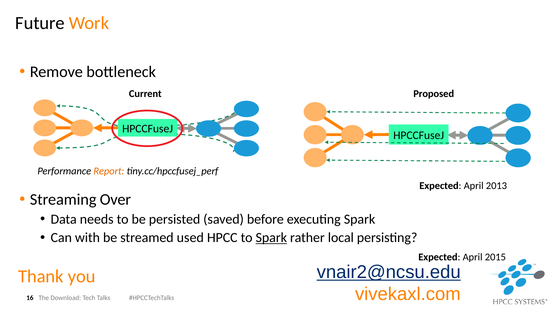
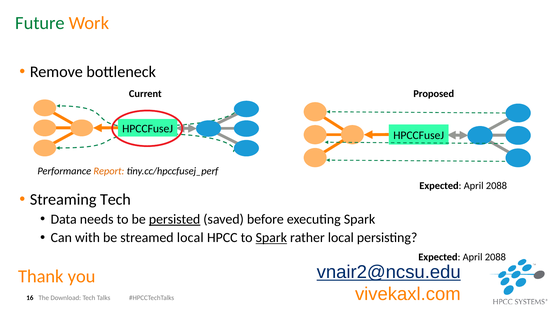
Future colour: black -> green
2013 at (496, 186): 2013 -> 2088
Streaming Over: Over -> Tech
persisted underline: none -> present
streamed used: used -> local
2015 at (495, 257): 2015 -> 2088
